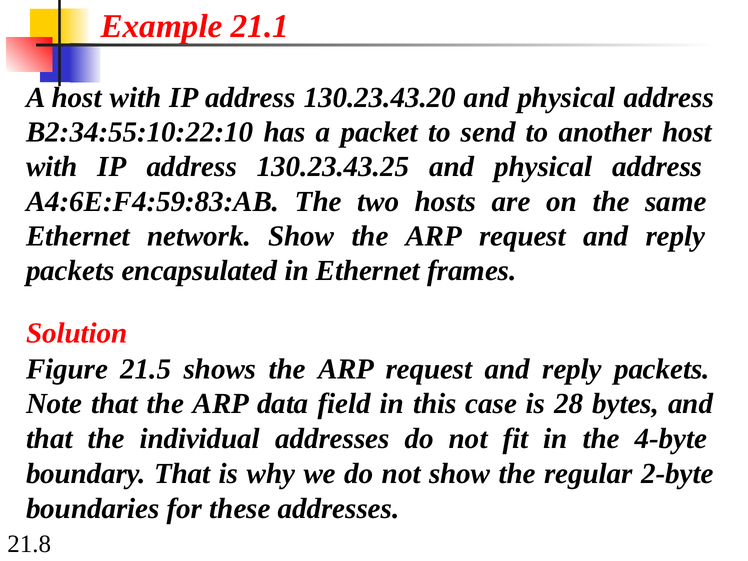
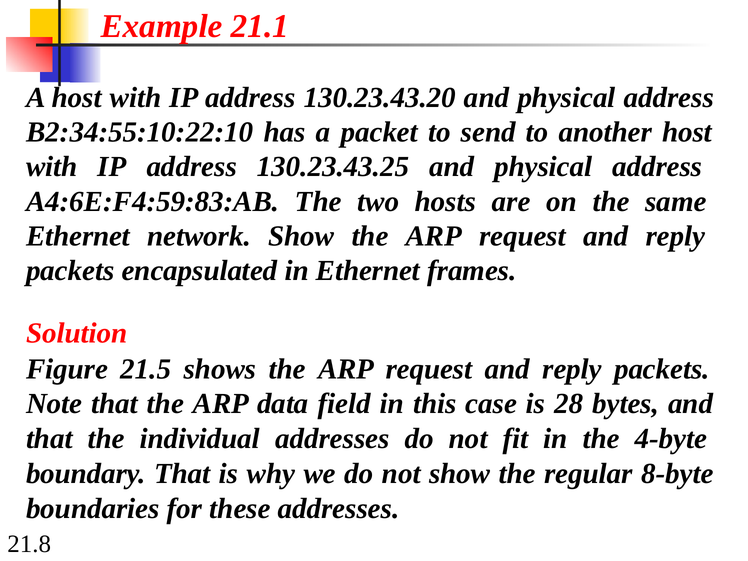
2-byte: 2-byte -> 8-byte
